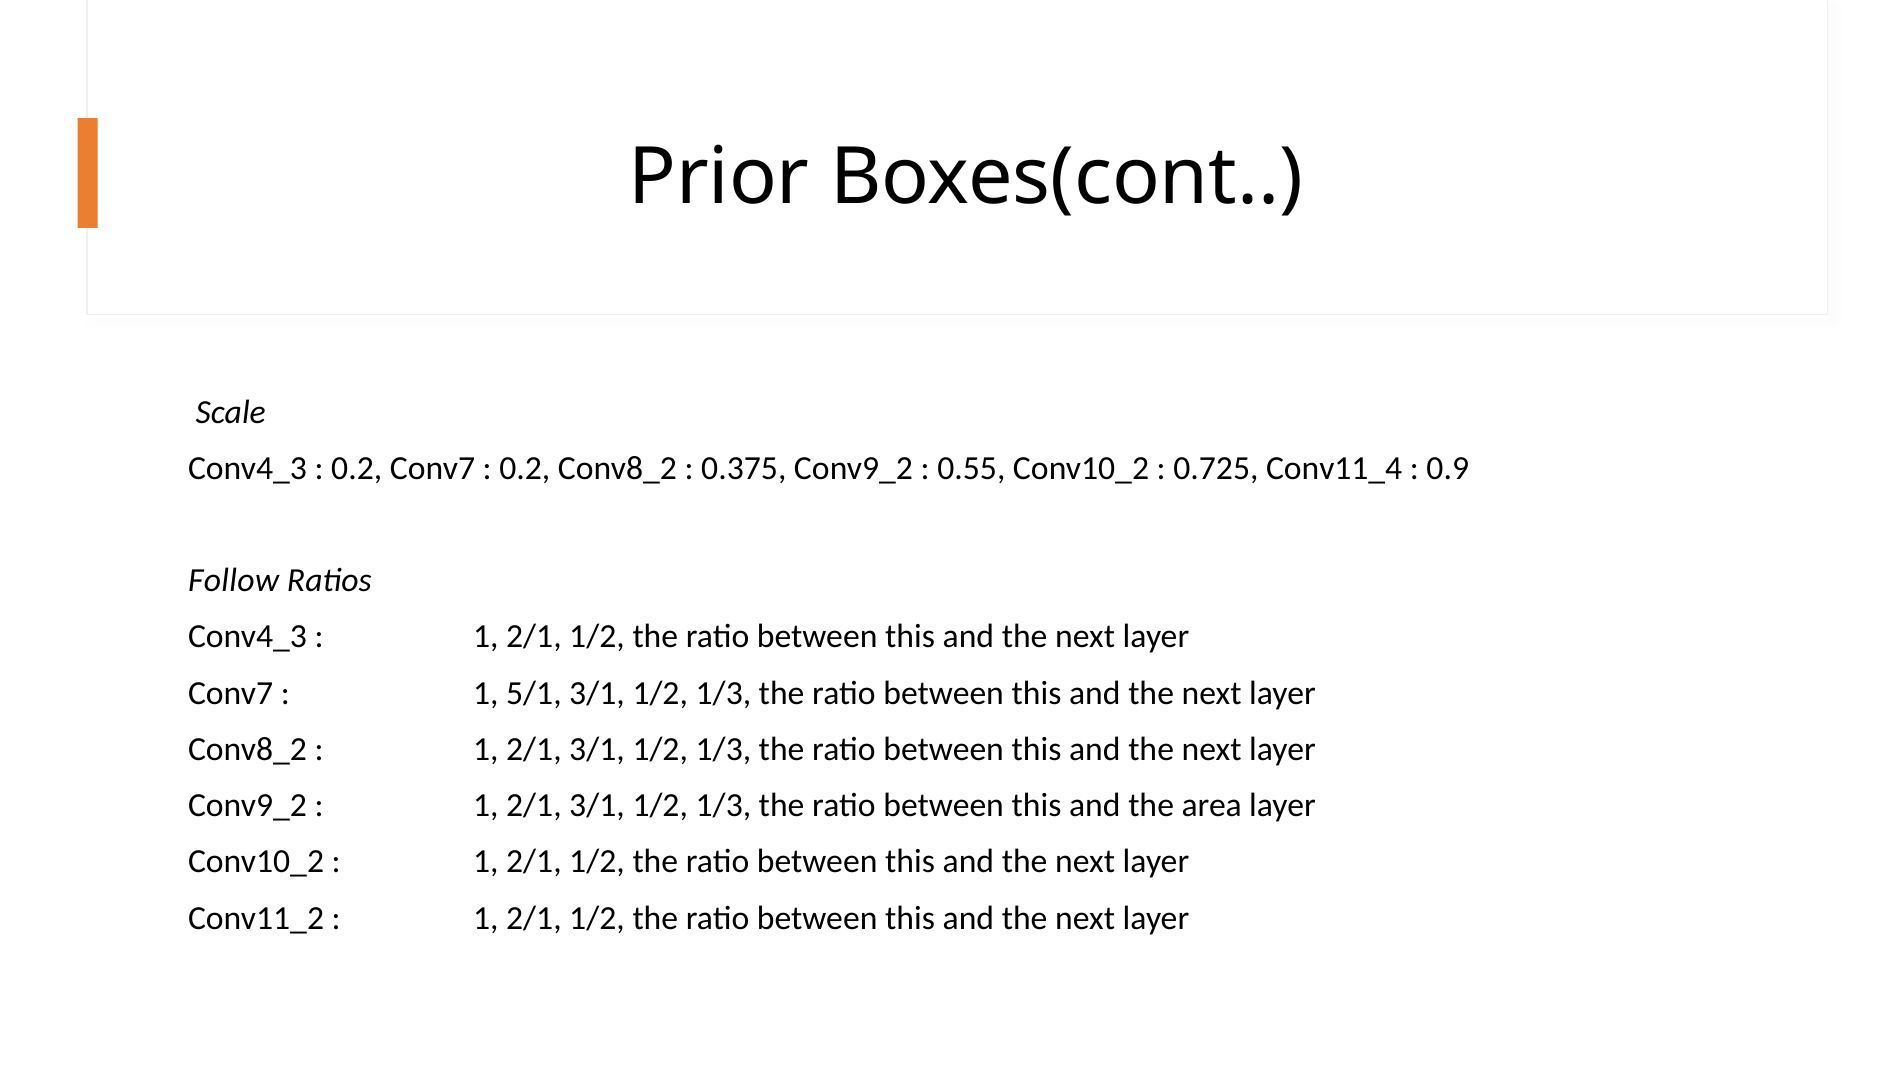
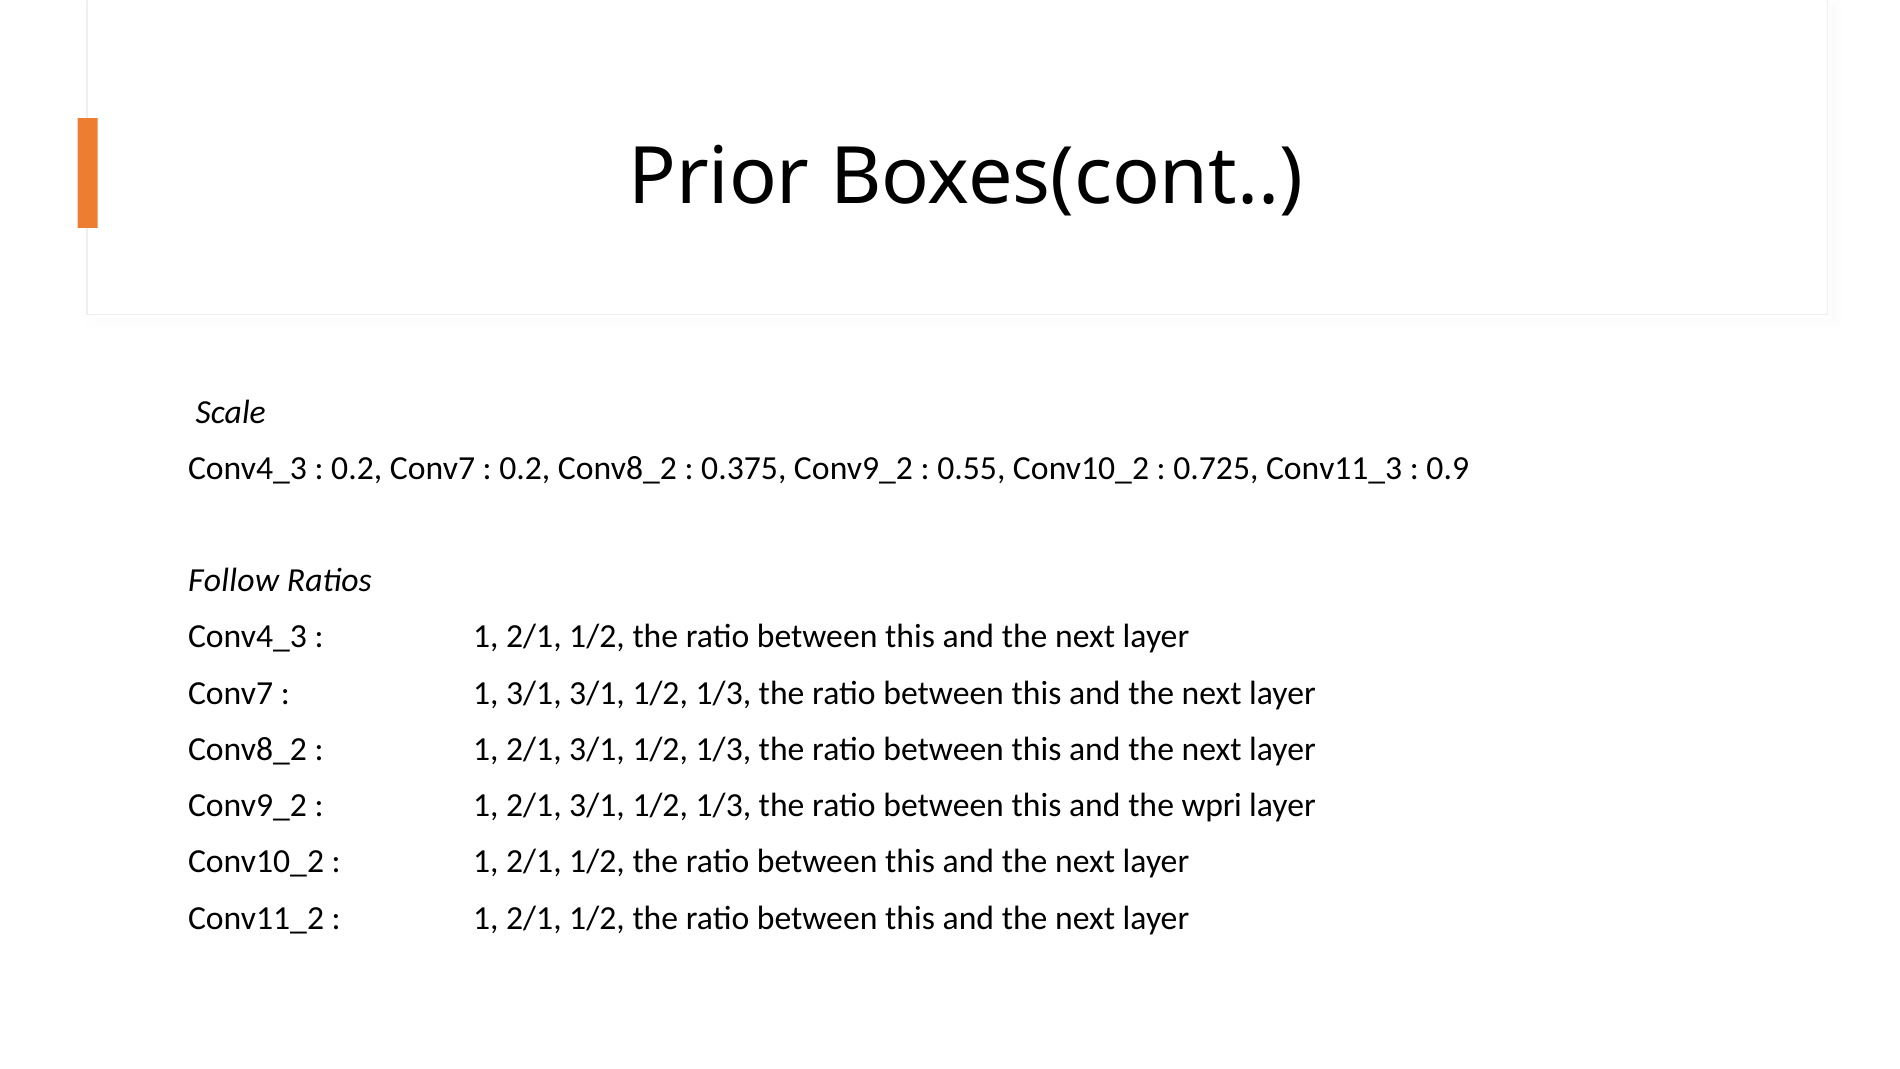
Conv11_4: Conv11_4 -> Conv11_3
1 5/1: 5/1 -> 3/1
area: area -> wpri
